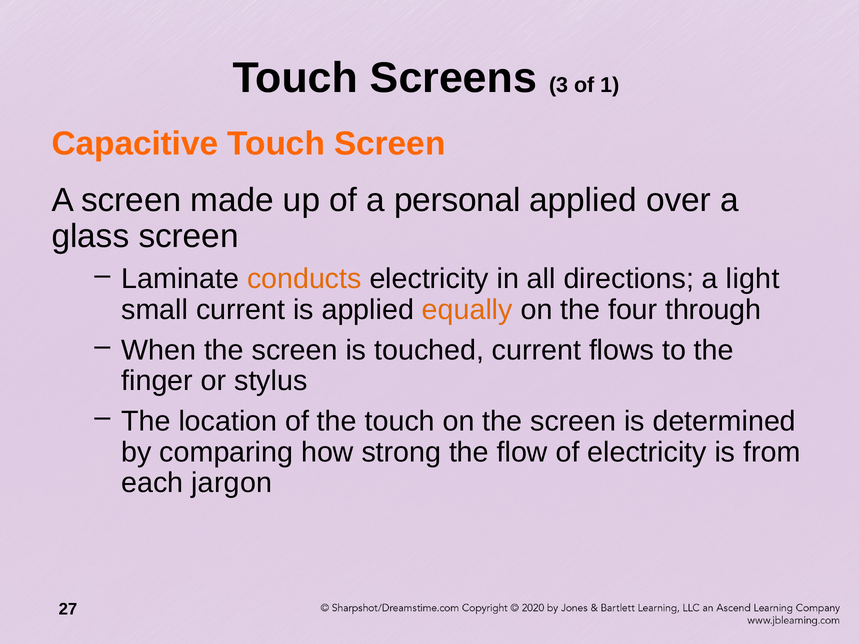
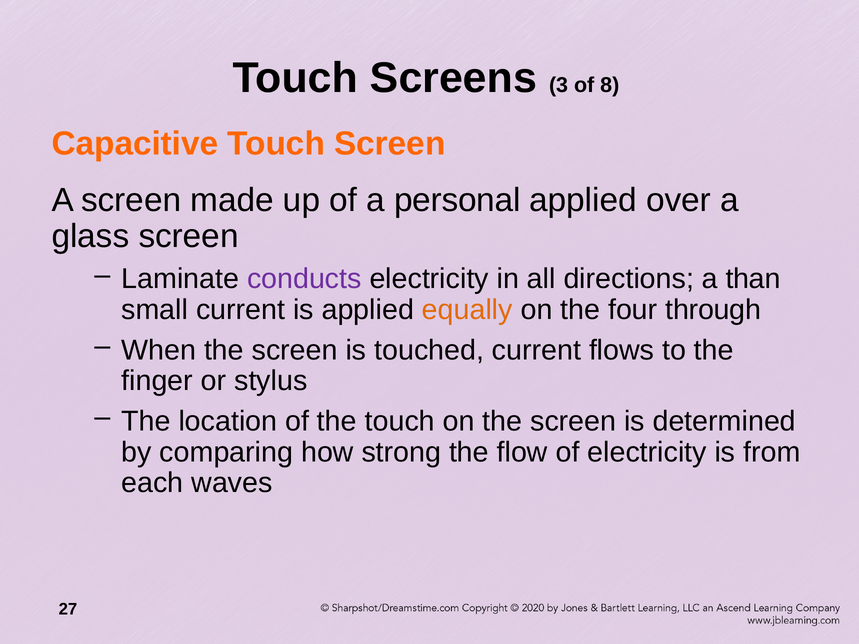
1: 1 -> 8
conducts colour: orange -> purple
light: light -> than
jargon: jargon -> waves
